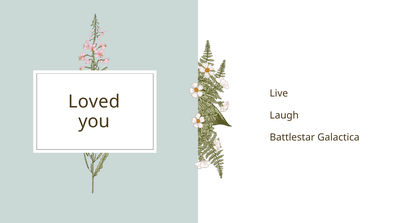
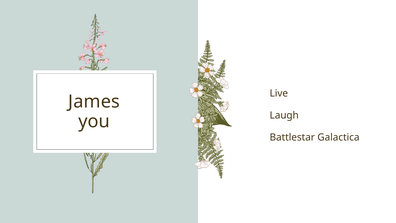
Loved: Loved -> James
